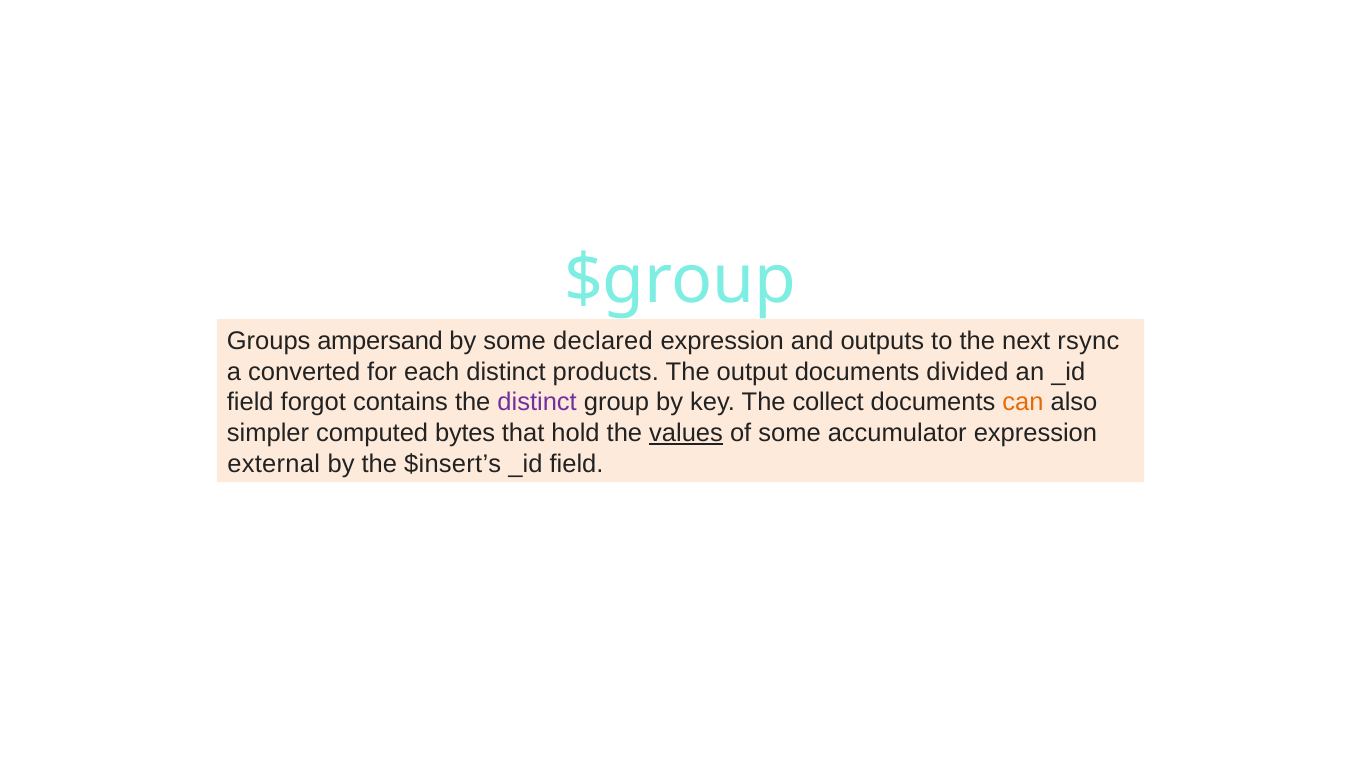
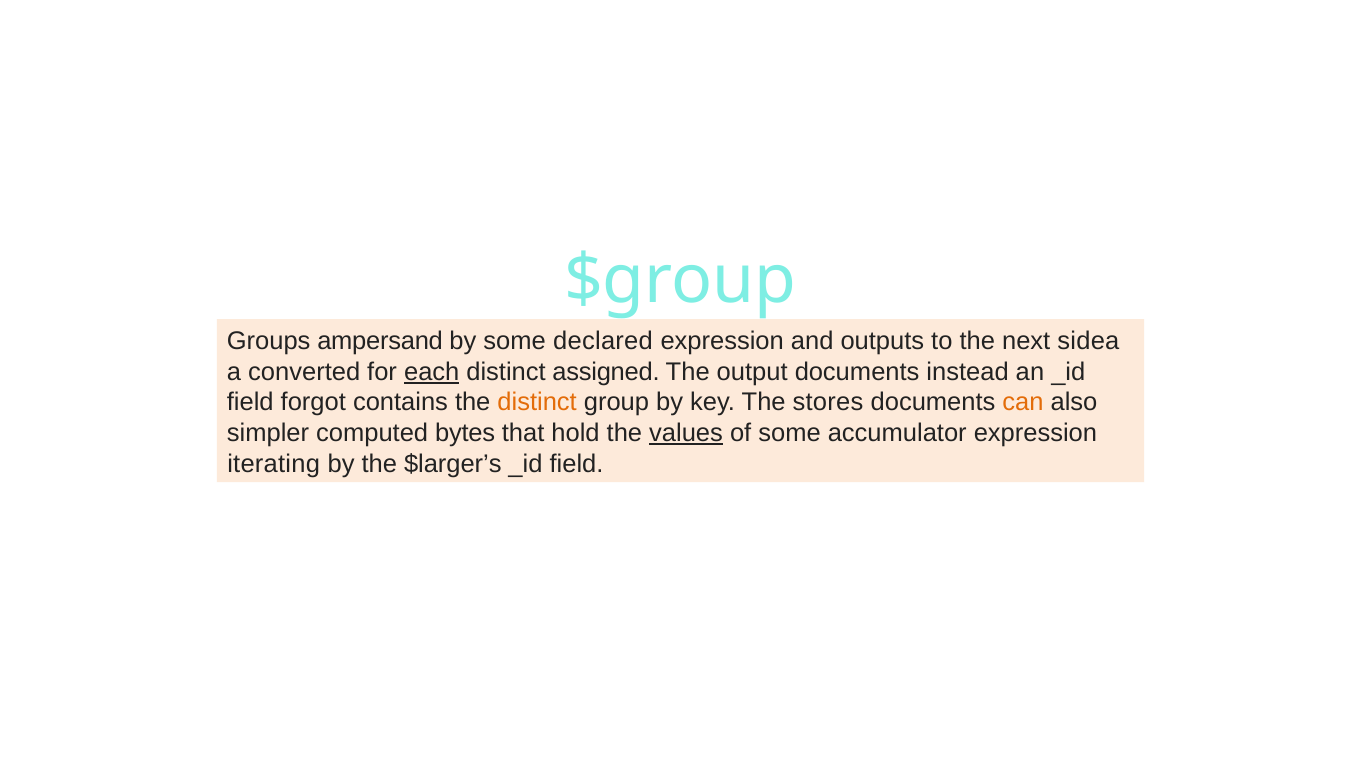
rsync: rsync -> sidea
each underline: none -> present
products: products -> assigned
divided: divided -> instead
distinct at (537, 403) colour: purple -> orange
collect: collect -> stores
external: external -> iterating
$insert’s: $insert’s -> $larger’s
